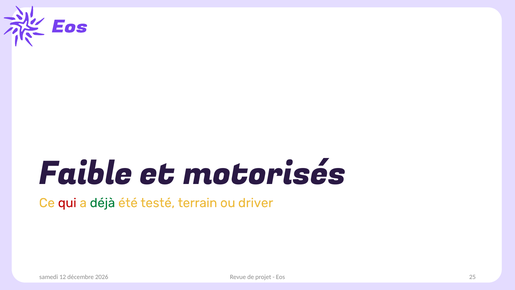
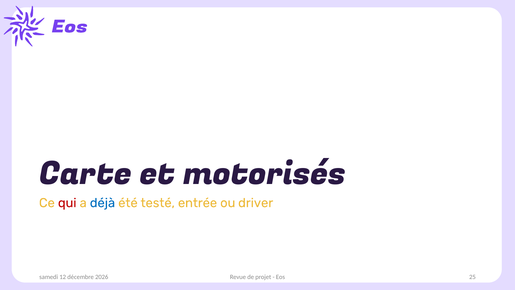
Faible: Faible -> Carte
déjà colour: green -> blue
terrain: terrain -> entrée
